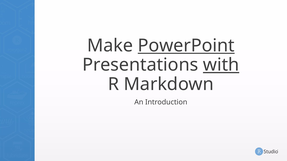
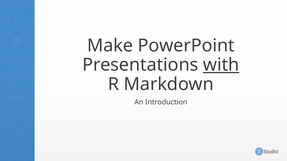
PowerPoint underline: present -> none
